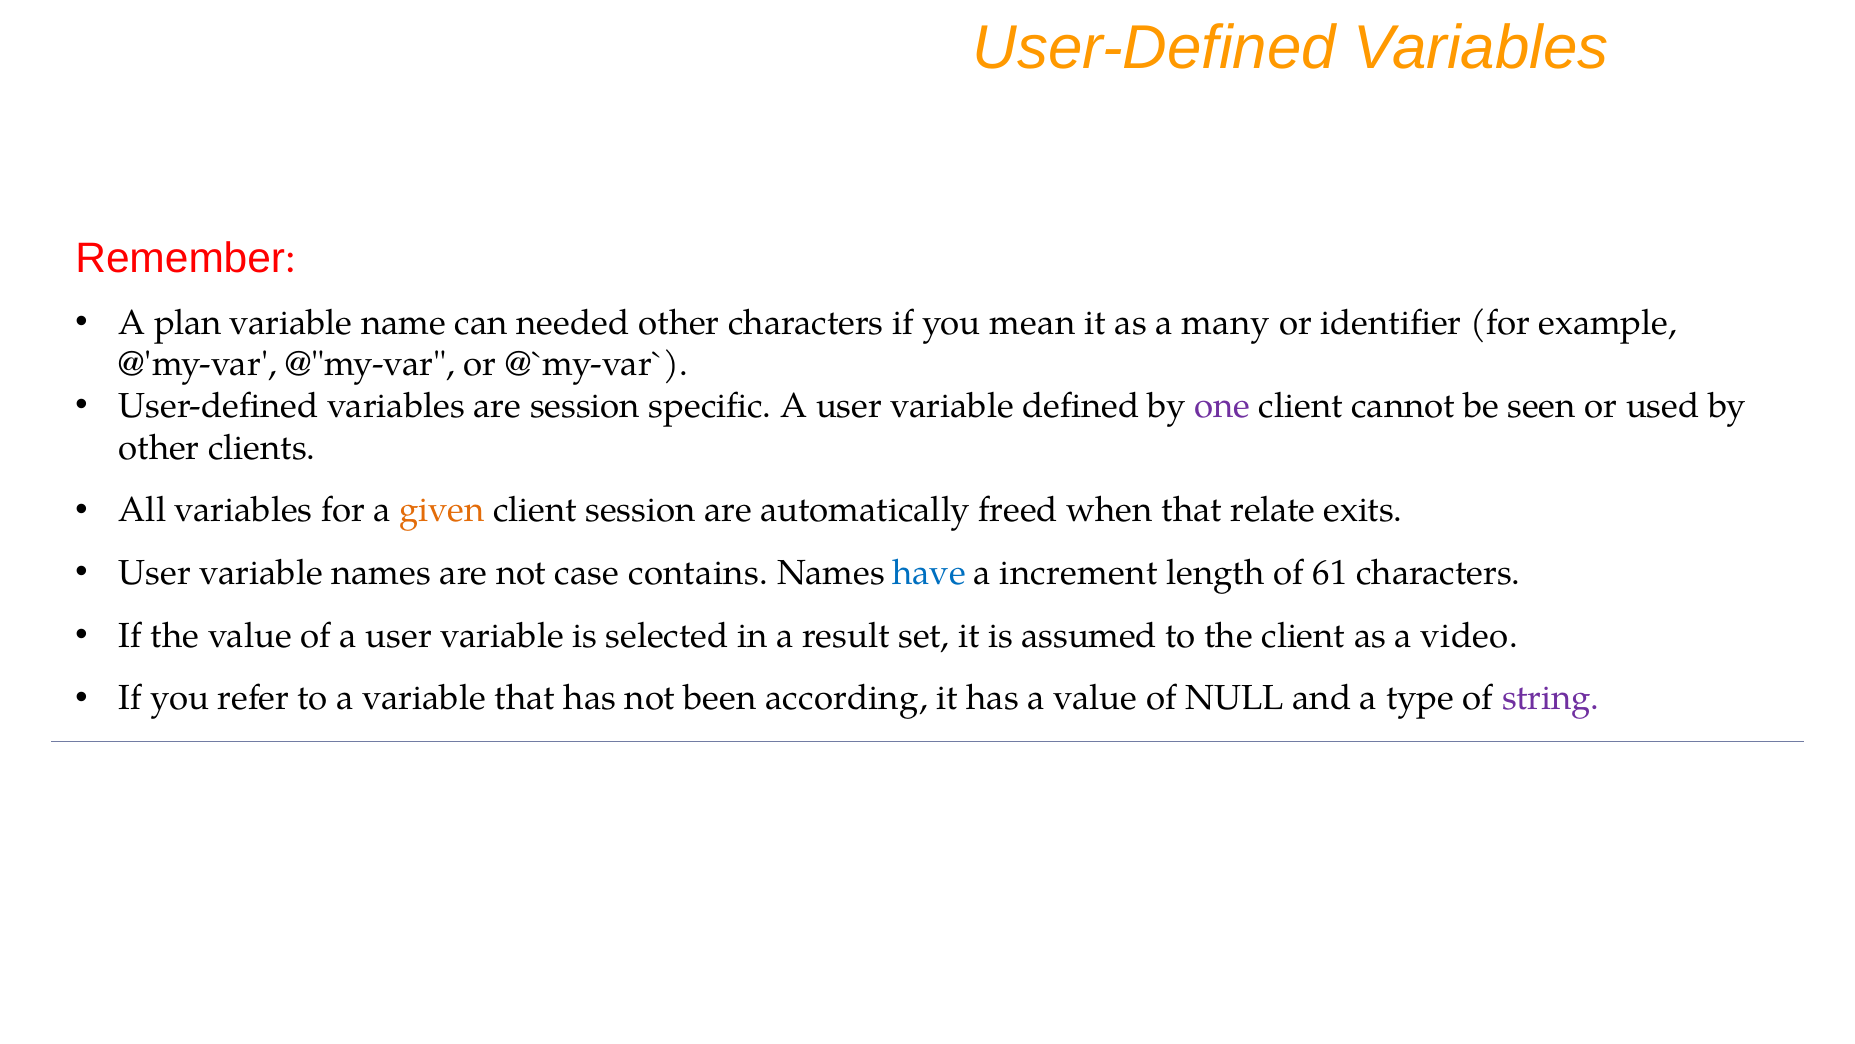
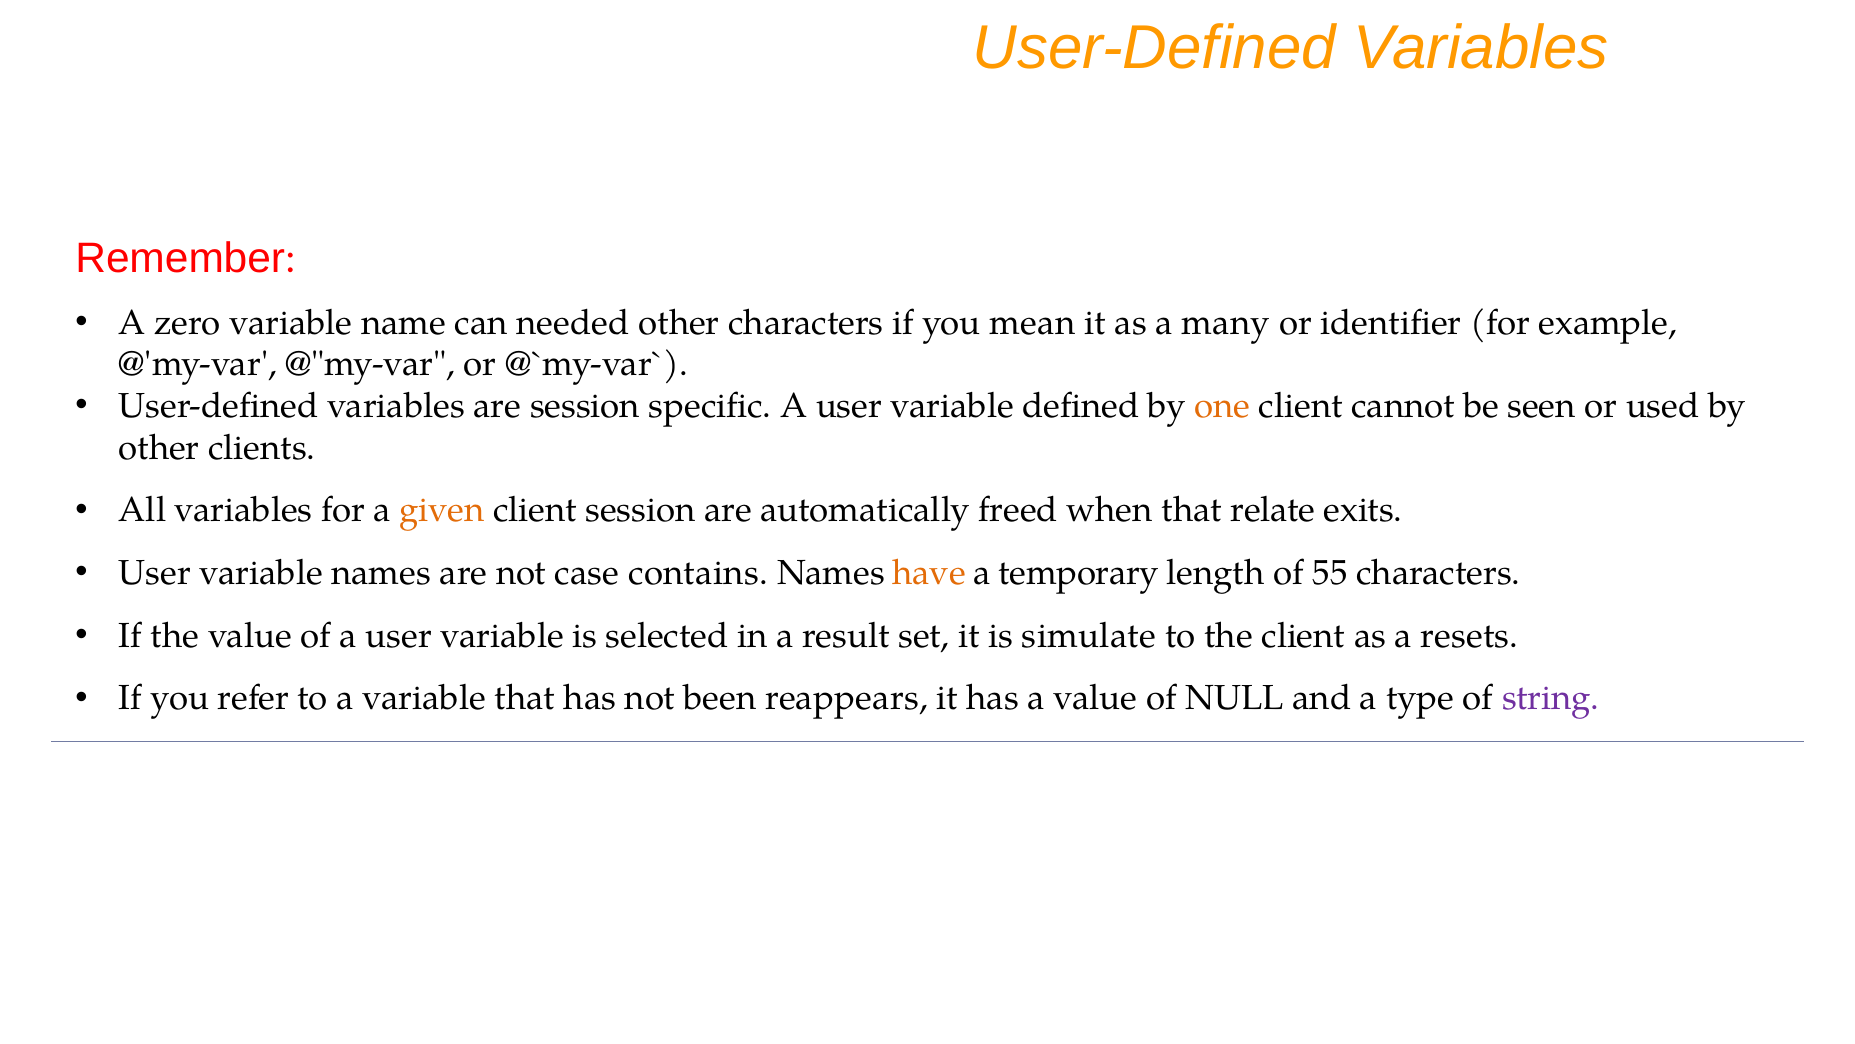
plan: plan -> zero
one colour: purple -> orange
have colour: blue -> orange
increment: increment -> temporary
61: 61 -> 55
assumed: assumed -> simulate
video: video -> resets
according: according -> reappears
